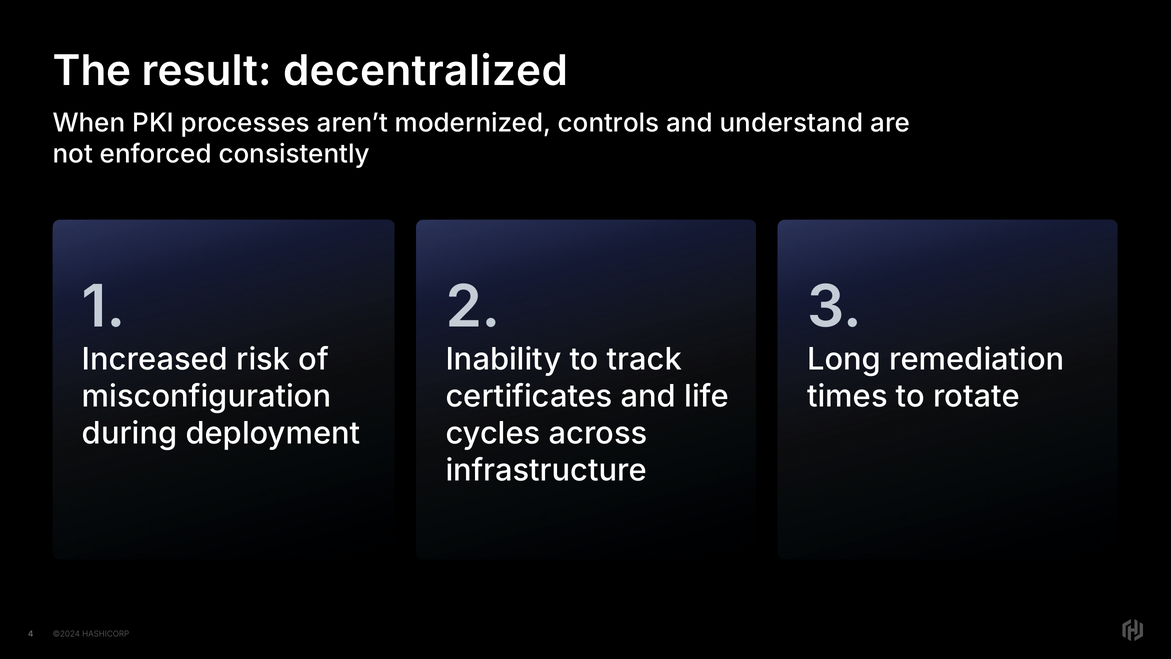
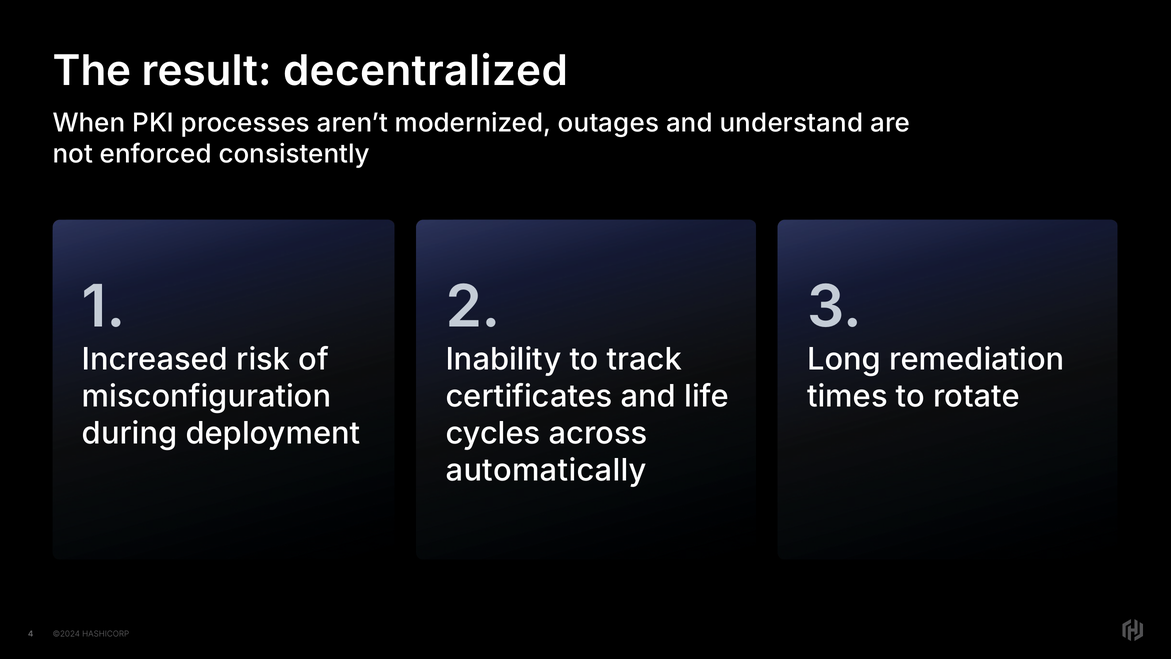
controls: controls -> outages
infrastructure: infrastructure -> automatically
